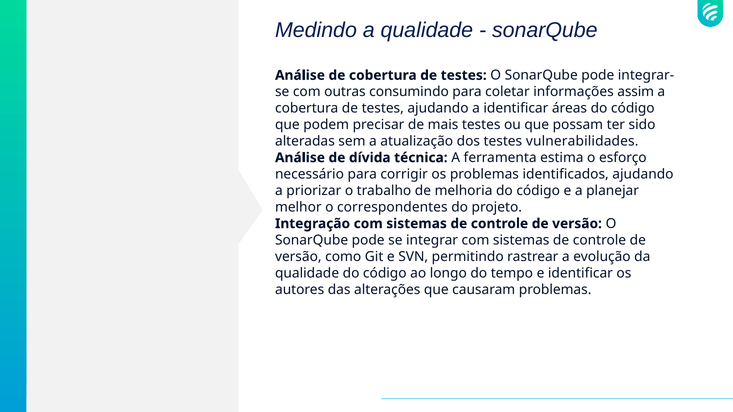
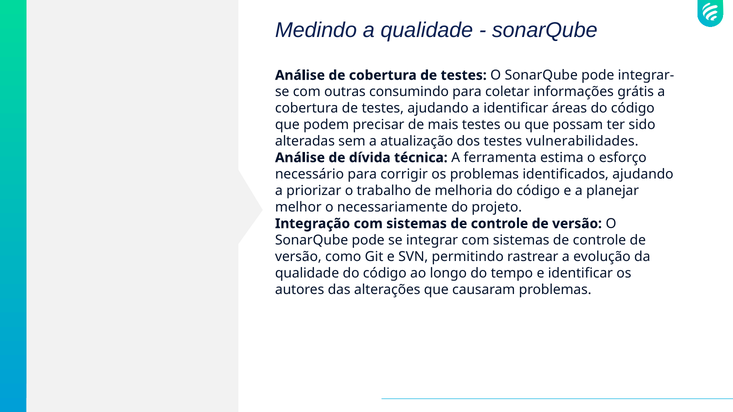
assim: assim -> grátis
correspondentes: correspondentes -> necessariamente
